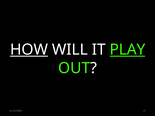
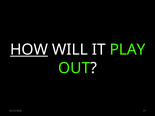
PLAY underline: present -> none
